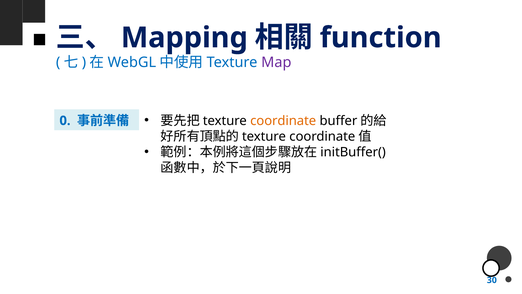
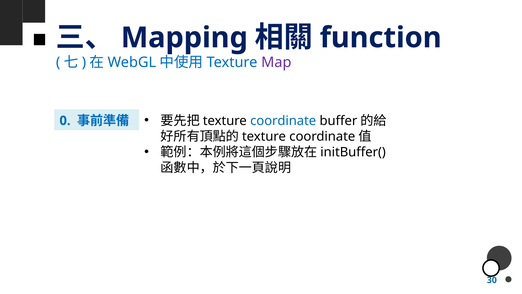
coordinate colour: orange -> blue
